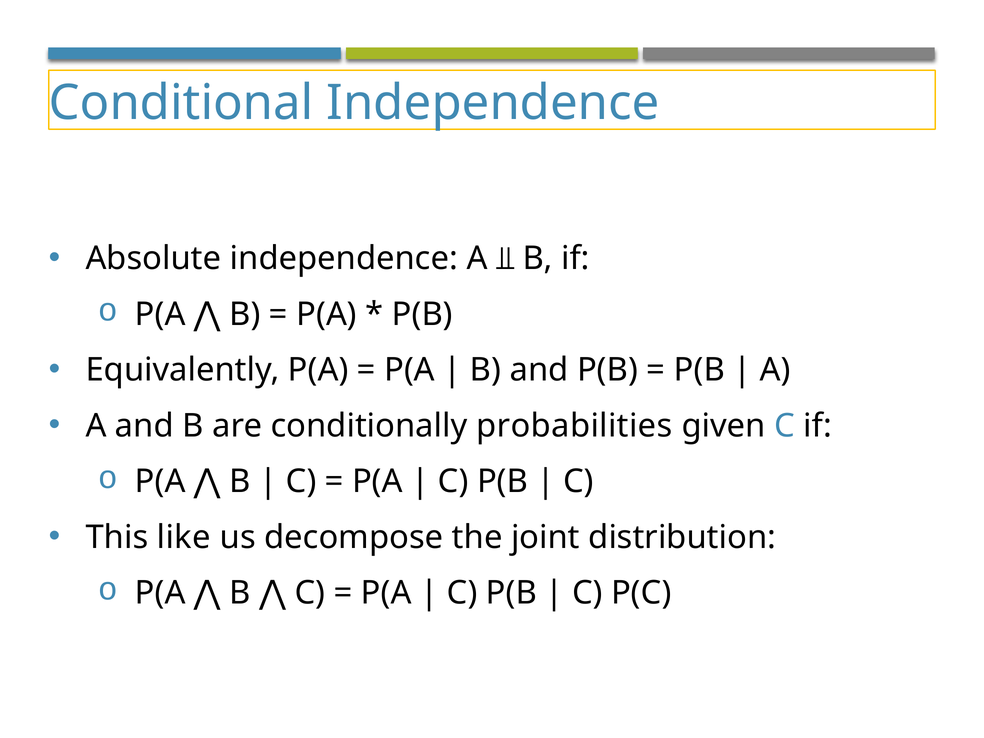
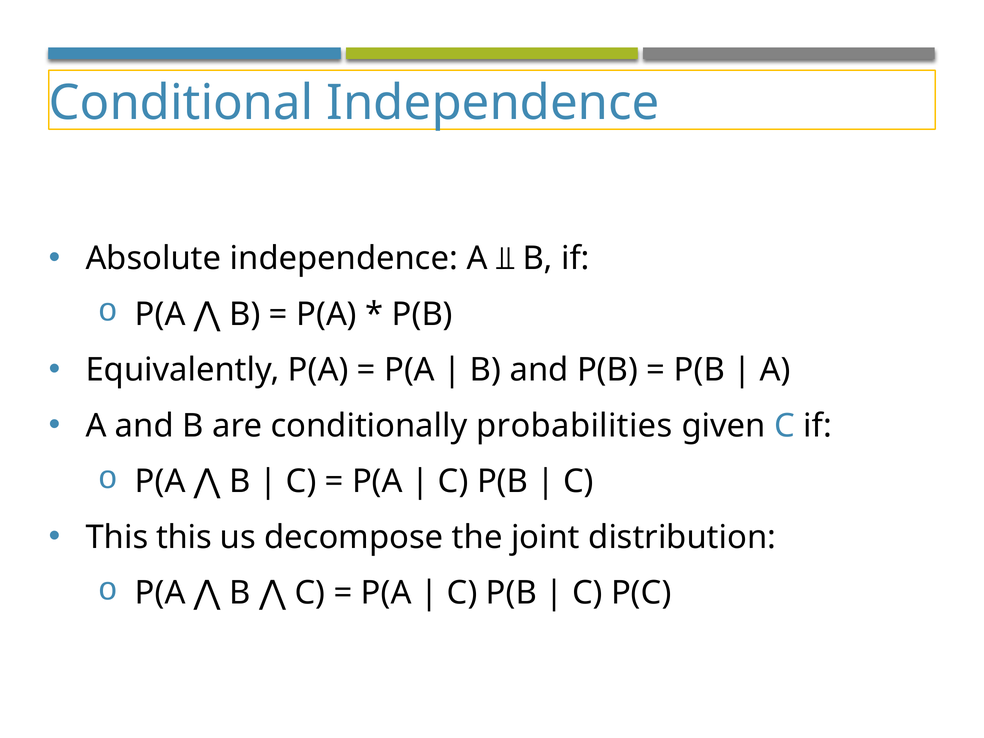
This like: like -> this
